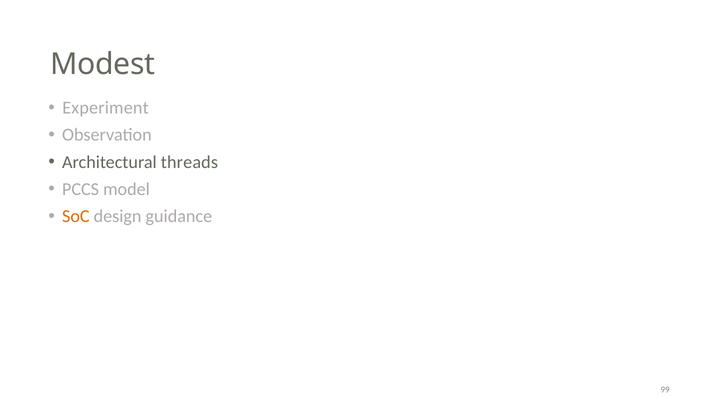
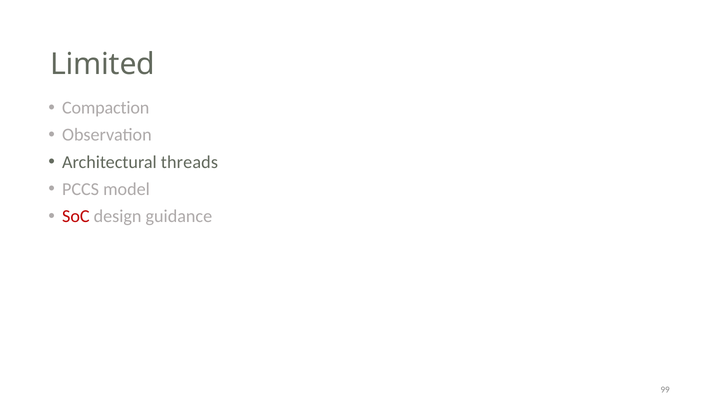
Modest: Modest -> Limited
Experiment: Experiment -> Compaction
SoC colour: orange -> red
